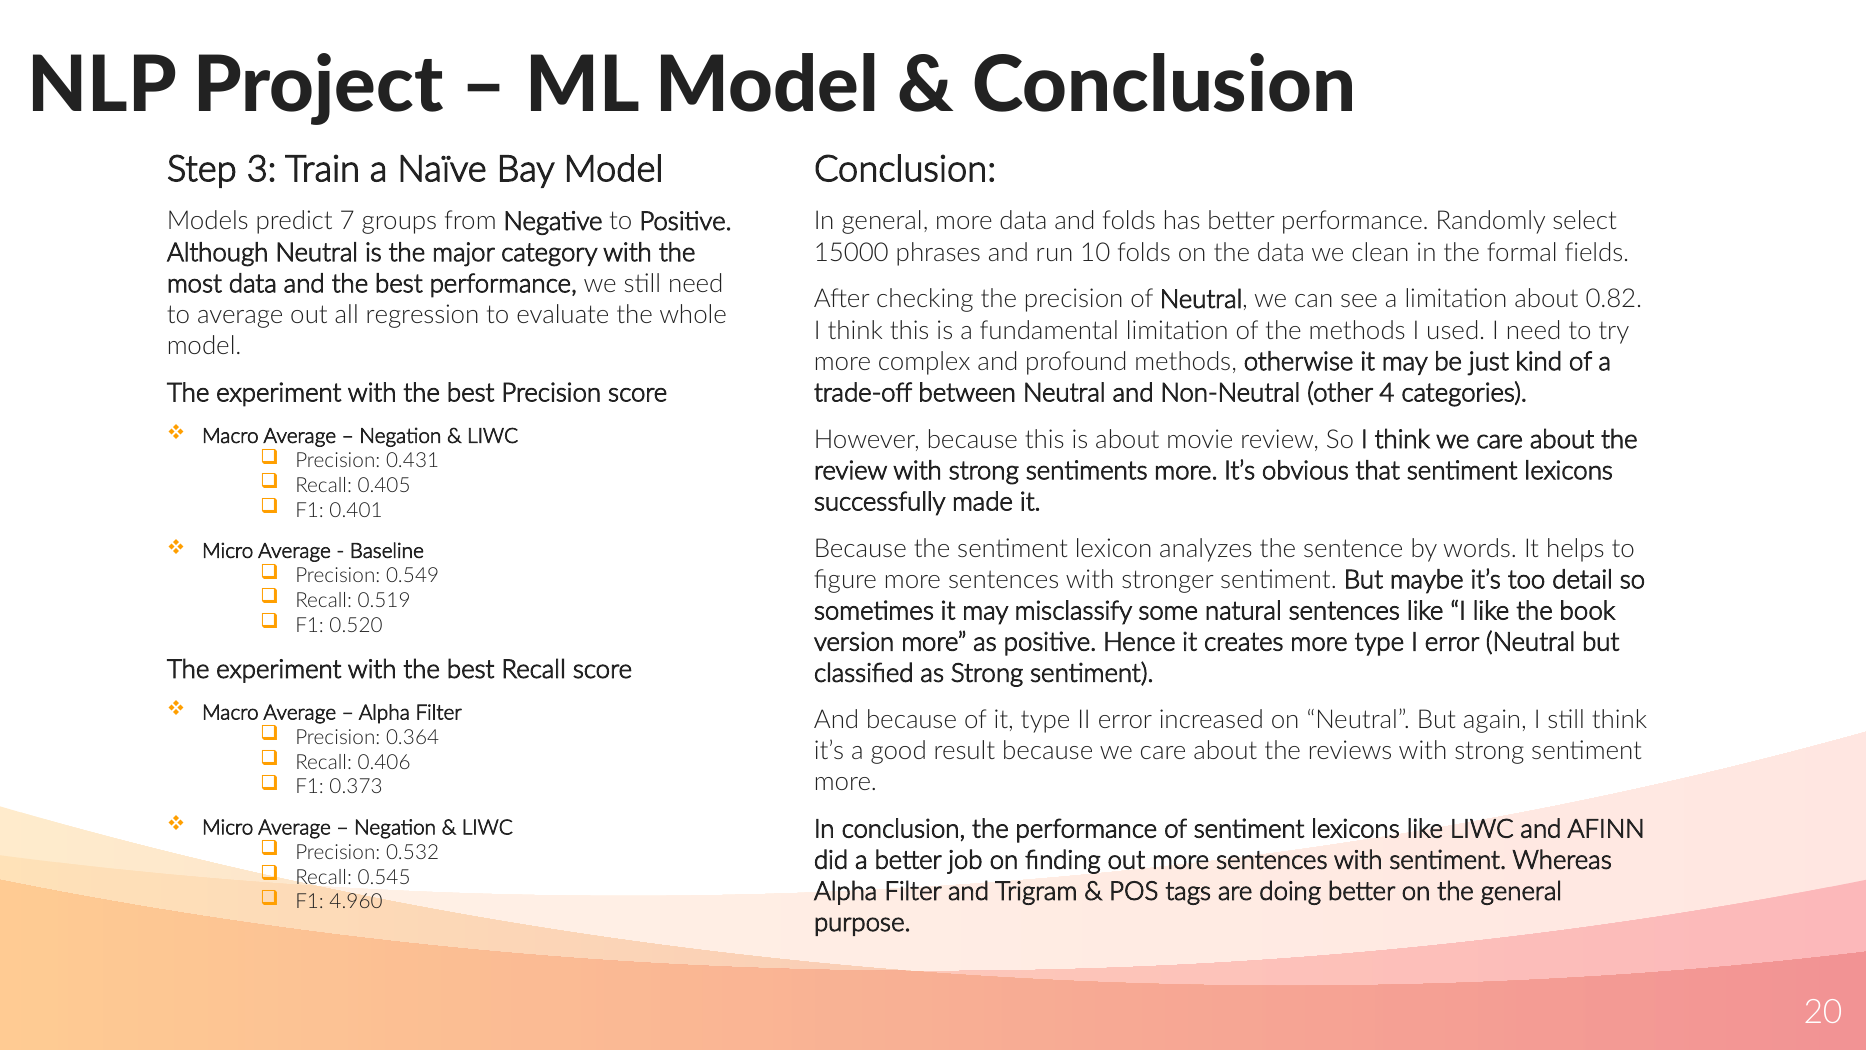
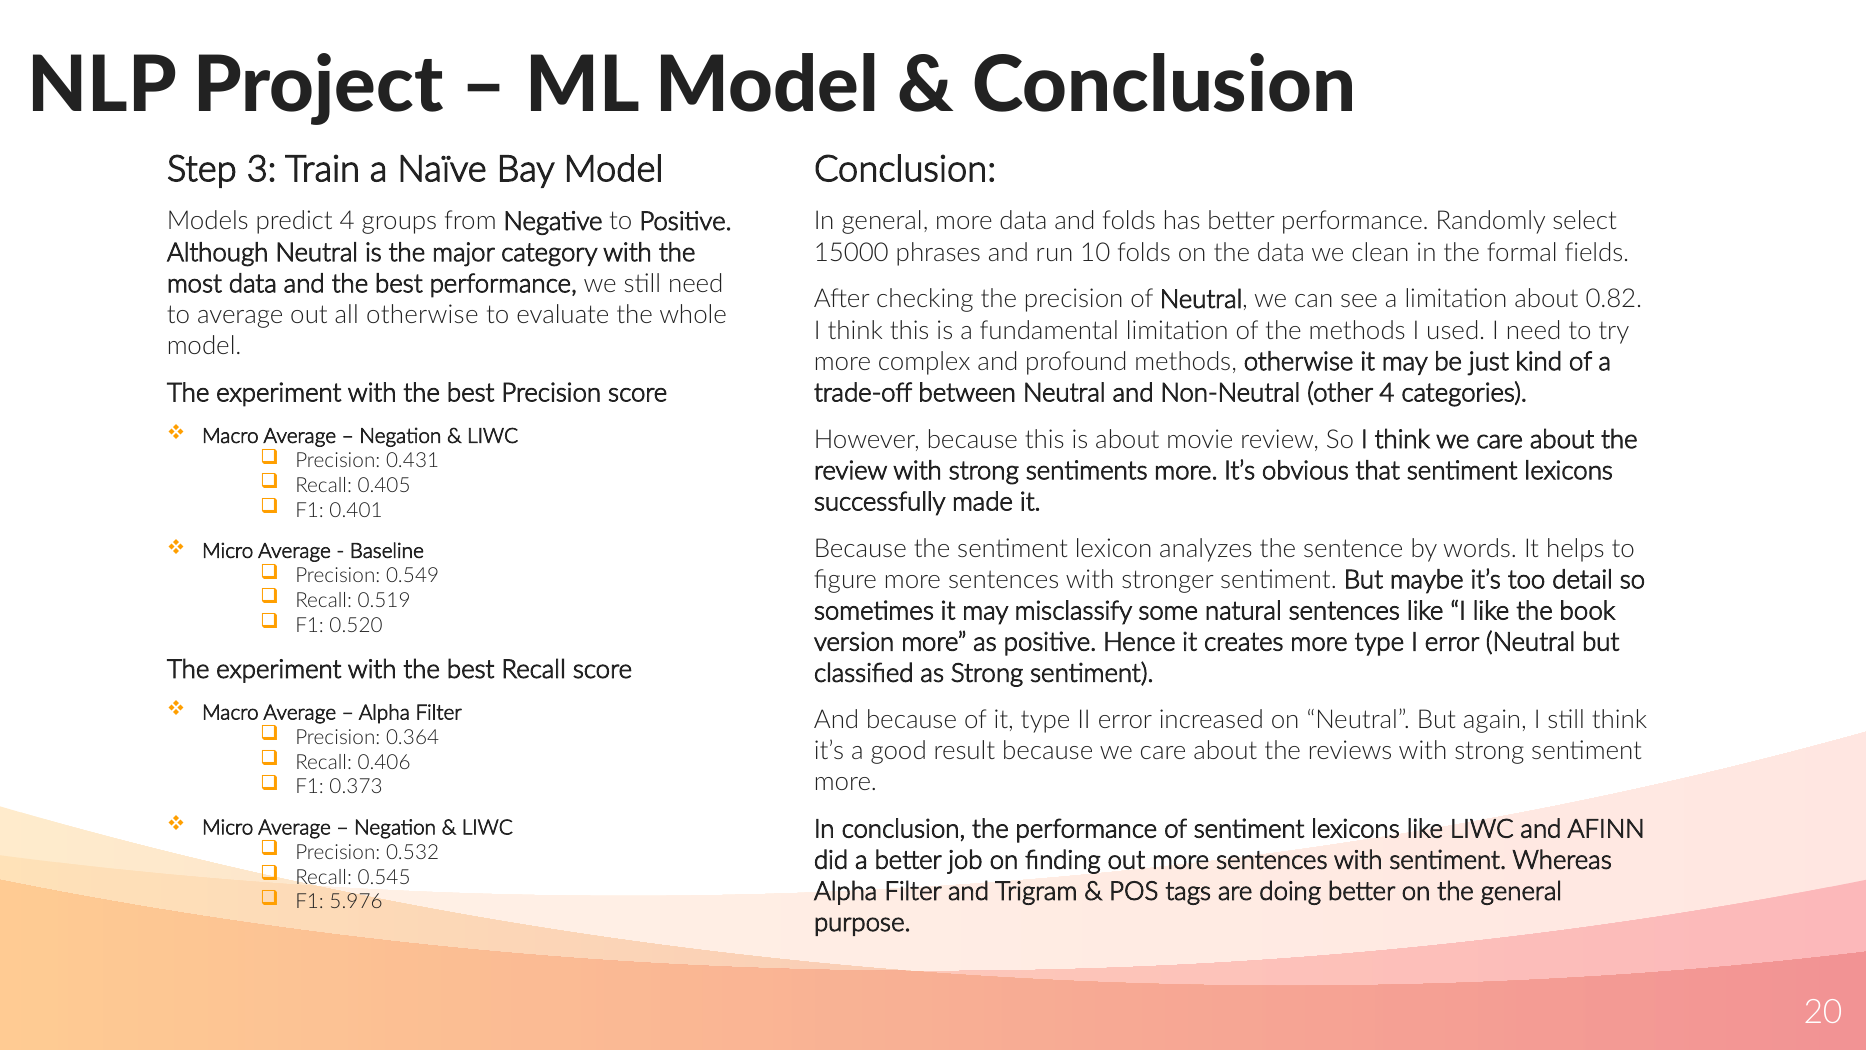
predict 7: 7 -> 4
all regression: regression -> otherwise
4.960: 4.960 -> 5.976
